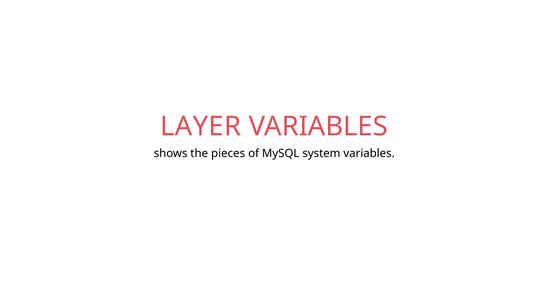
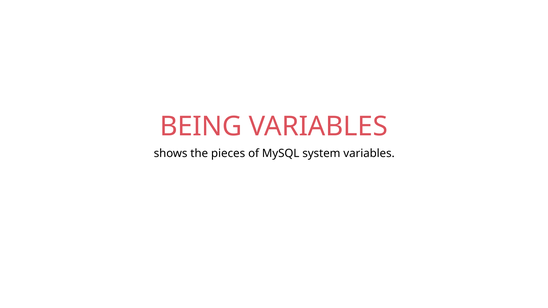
LAYER: LAYER -> BEING
